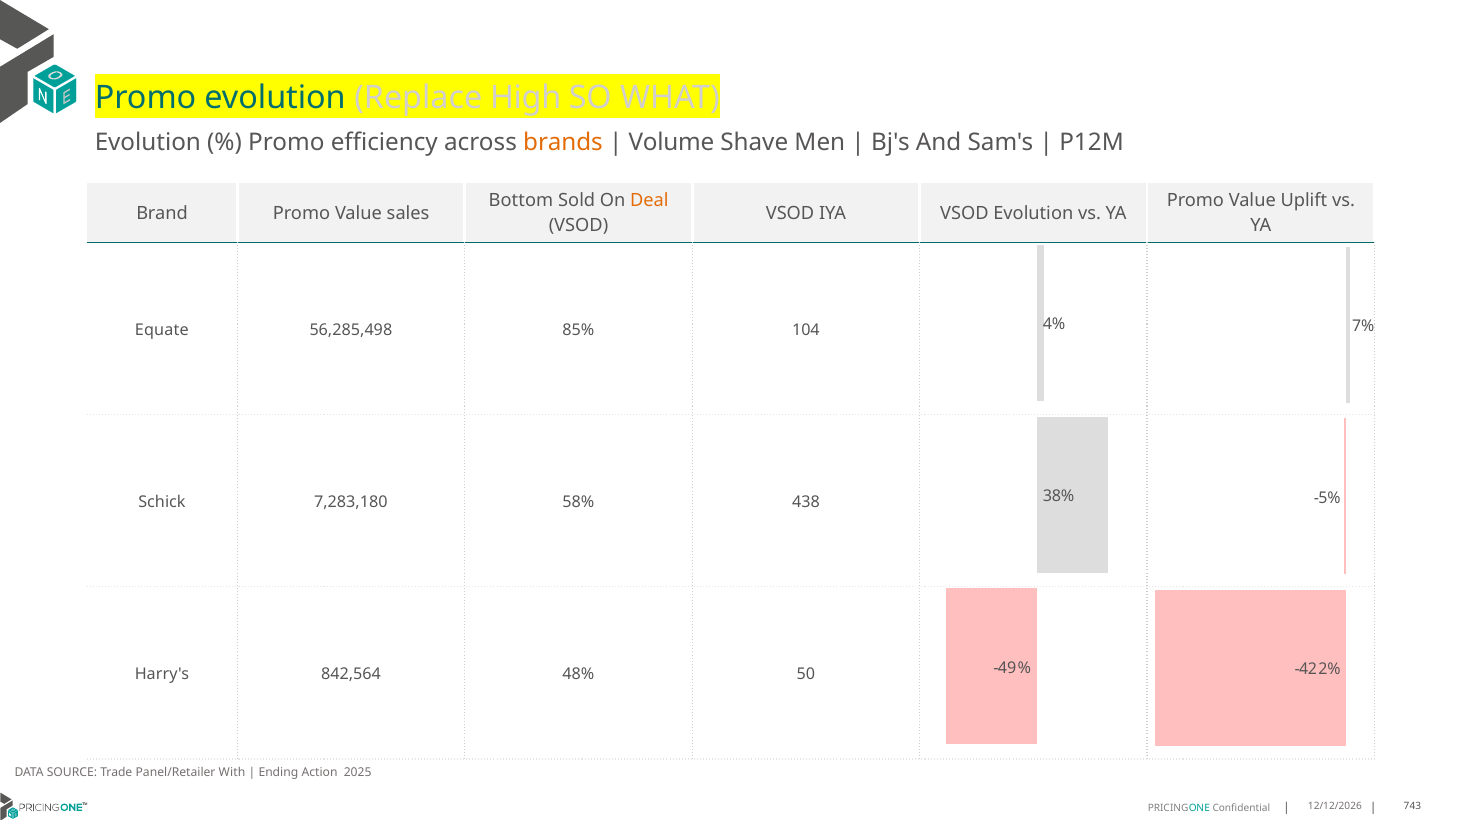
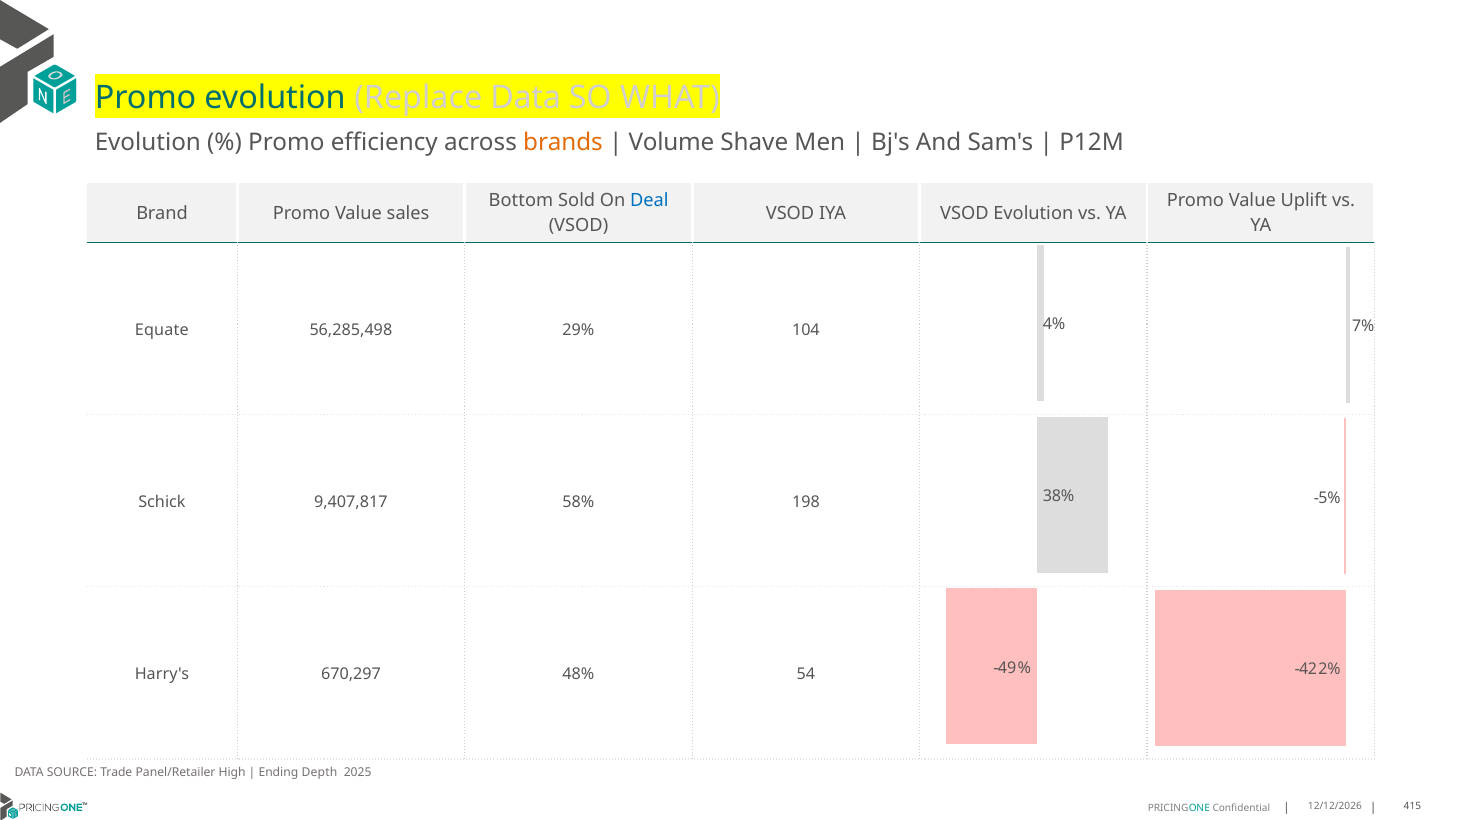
Replace High: High -> Data
Deal colour: orange -> blue
85%: 85% -> 29%
7,283,180: 7,283,180 -> 9,407,817
438: 438 -> 198
842,564: 842,564 -> 670,297
50: 50 -> 54
With: With -> High
Action: Action -> Depth
743: 743 -> 415
